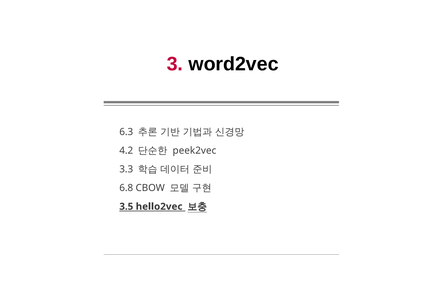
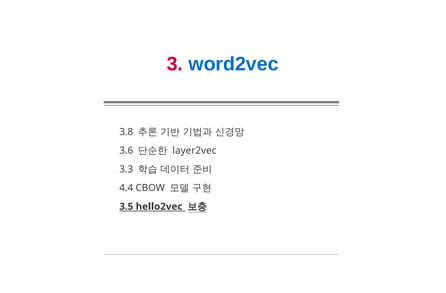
word2vec colour: black -> blue
6.3: 6.3 -> 3.8
4.2: 4.2 -> 3.6
peek2vec: peek2vec -> layer2vec
6.8: 6.8 -> 4.4
